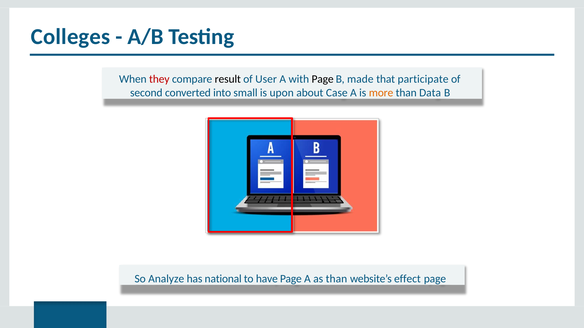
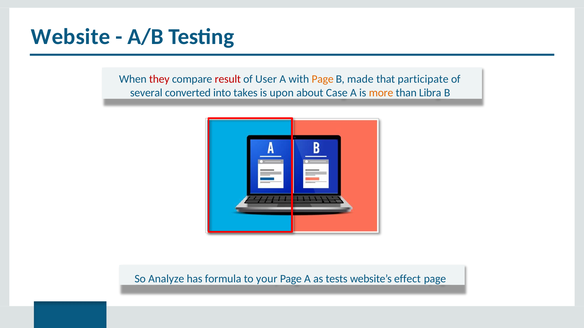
Colleges: Colleges -> Website
result colour: black -> red
Page at (323, 79) colour: black -> orange
second: second -> several
small: small -> takes
Data: Data -> Libra
national: national -> formula
have: have -> your
as than: than -> tests
